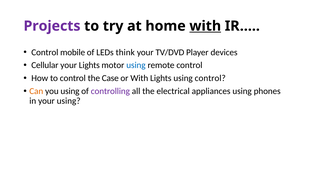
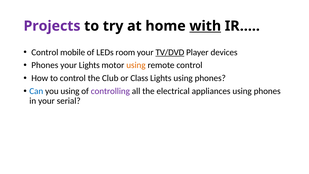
think: think -> room
TV/DVD underline: none -> present
Cellular at (45, 65): Cellular -> Phones
using at (136, 65) colour: blue -> orange
Case: Case -> Club
or With: With -> Class
Lights using control: control -> phones
Can colour: orange -> blue
your using: using -> serial
